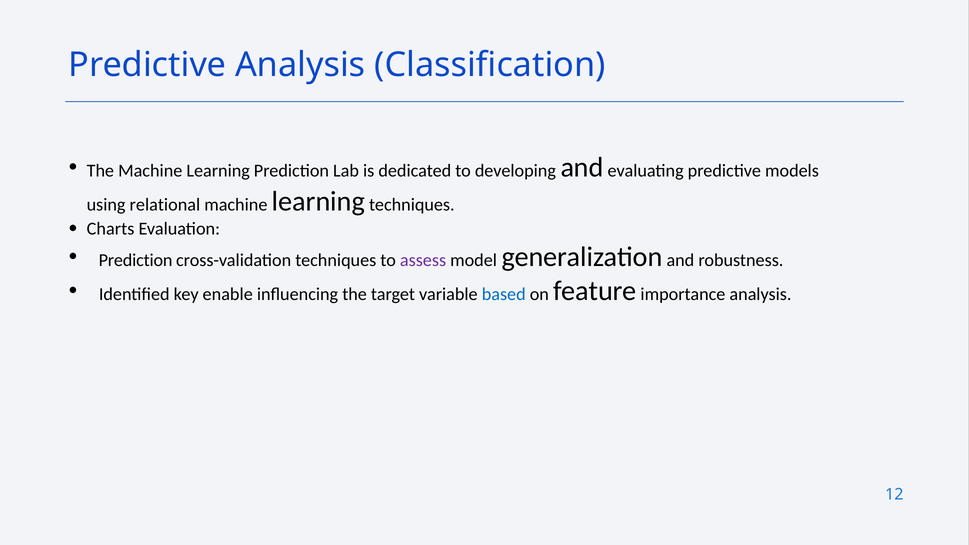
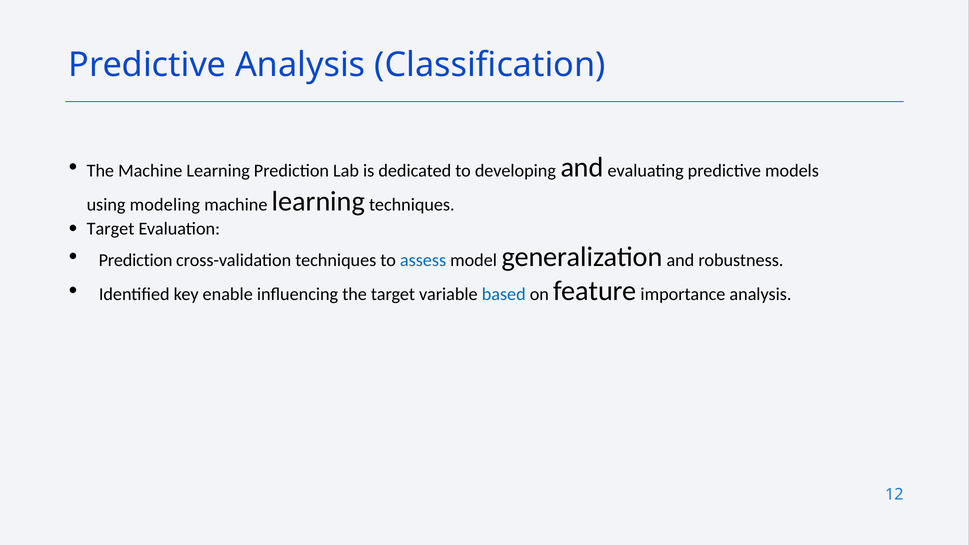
relational: relational -> modeling
Charts at (111, 229): Charts -> Target
assess colour: purple -> blue
